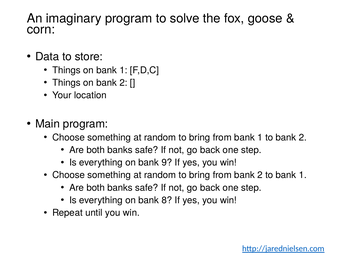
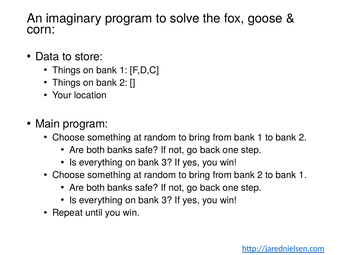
9 at (167, 163): 9 -> 3
8 at (167, 200): 8 -> 3
